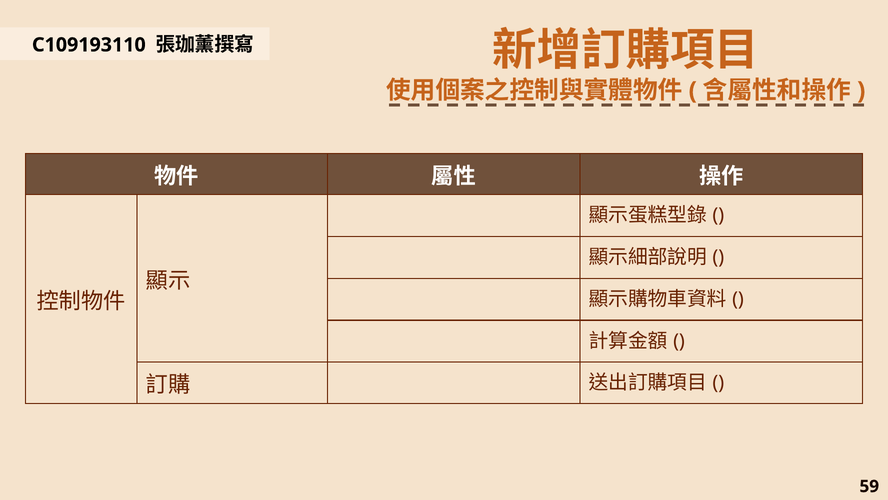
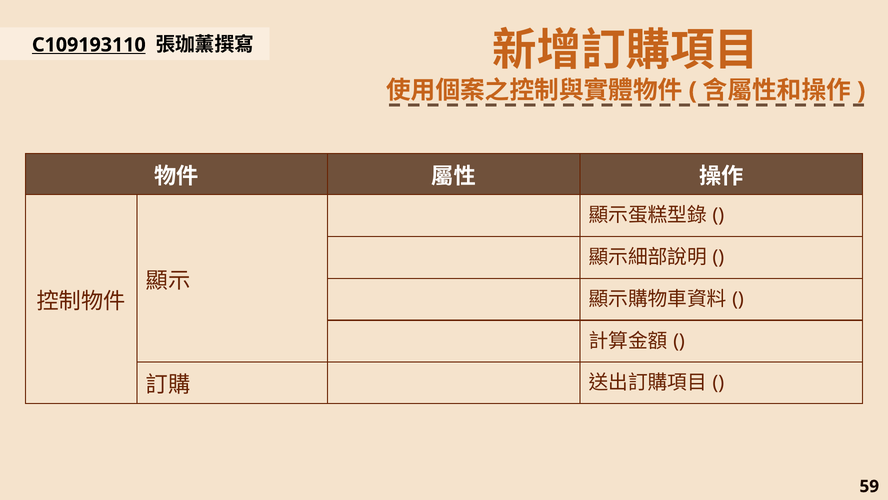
C109193110 underline: none -> present
